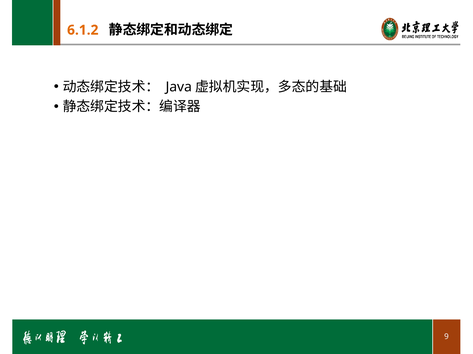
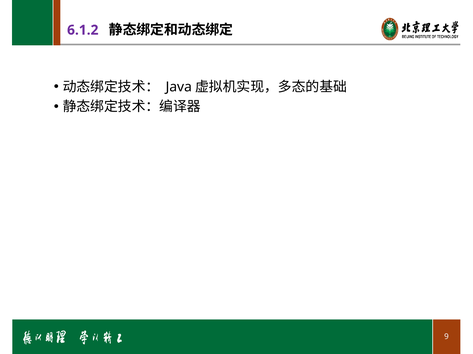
6.1.2 colour: orange -> purple
